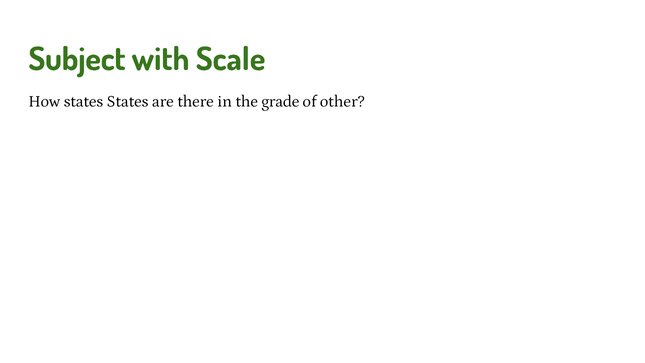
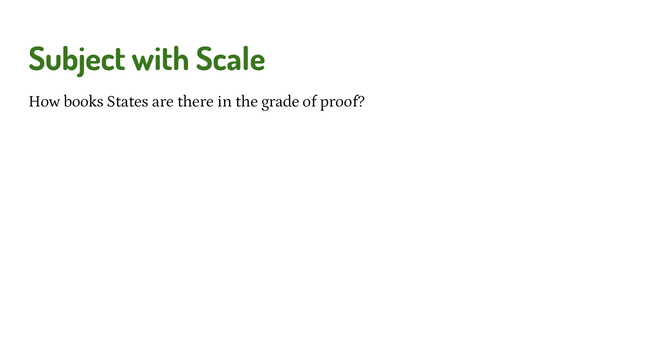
How states: states -> books
other: other -> proof
